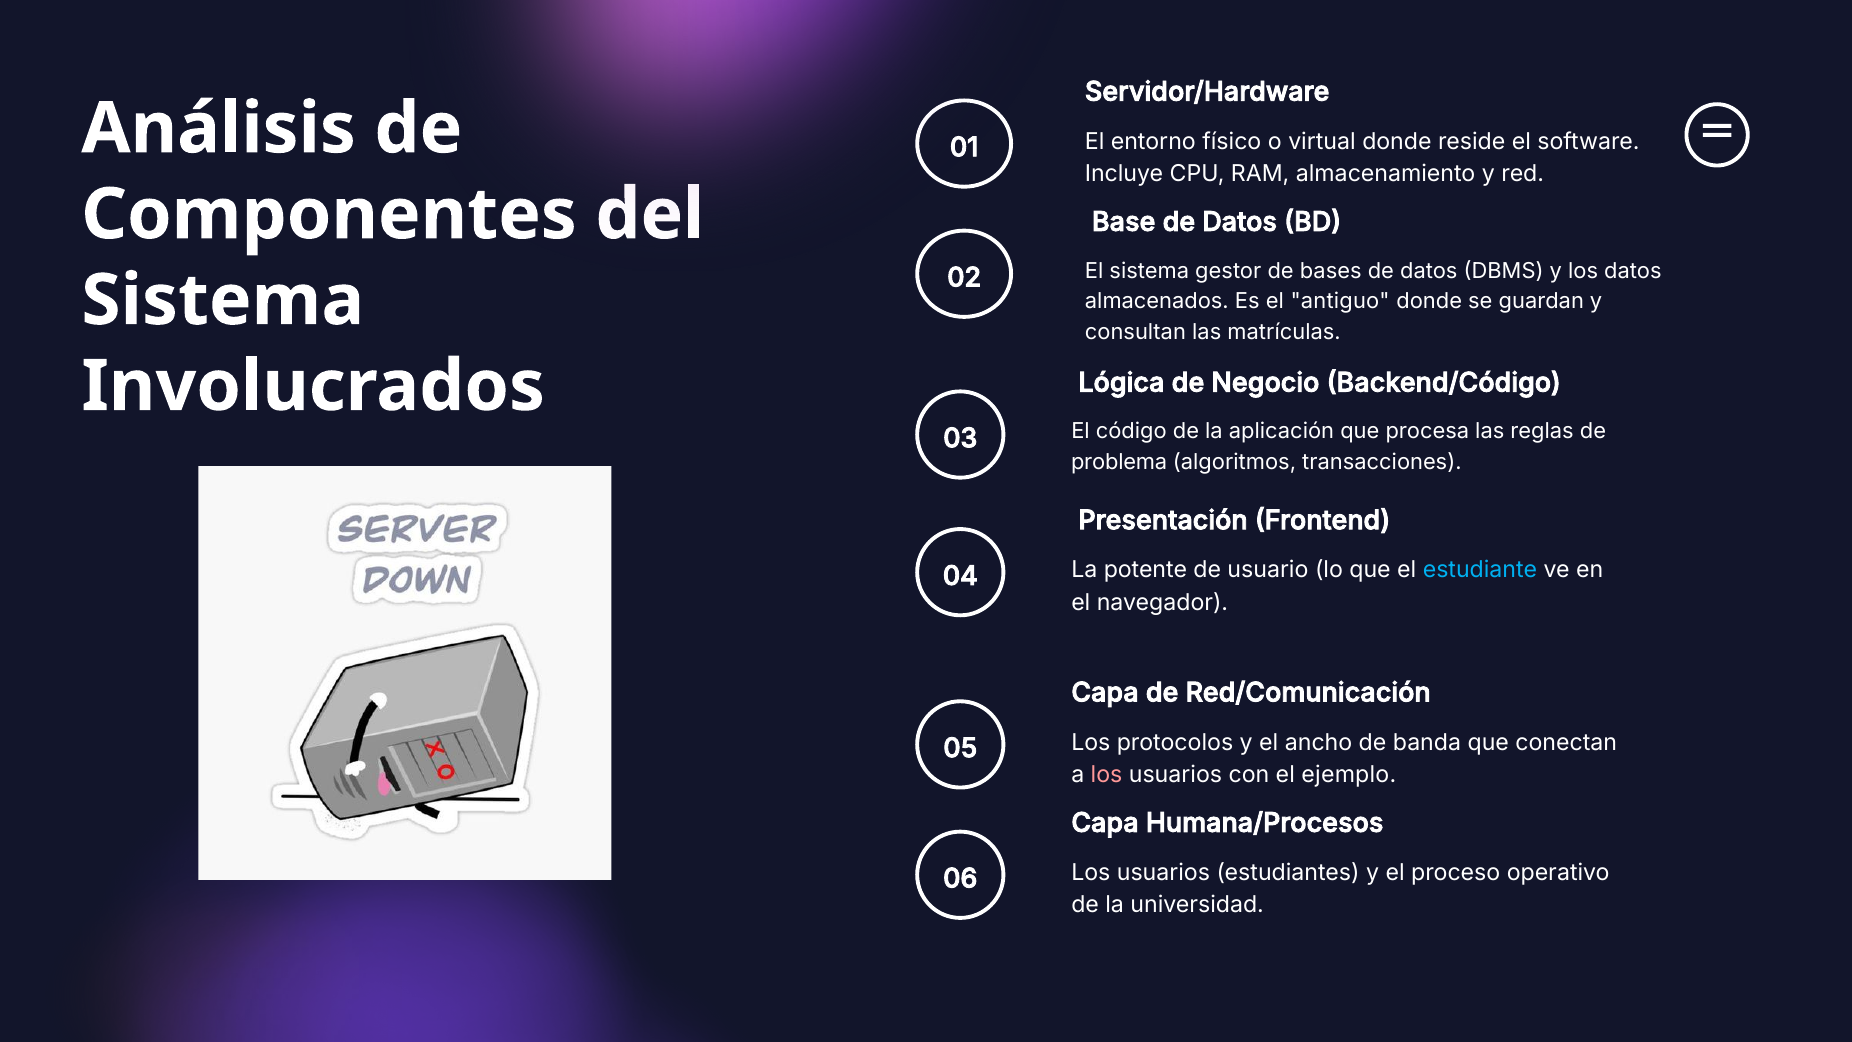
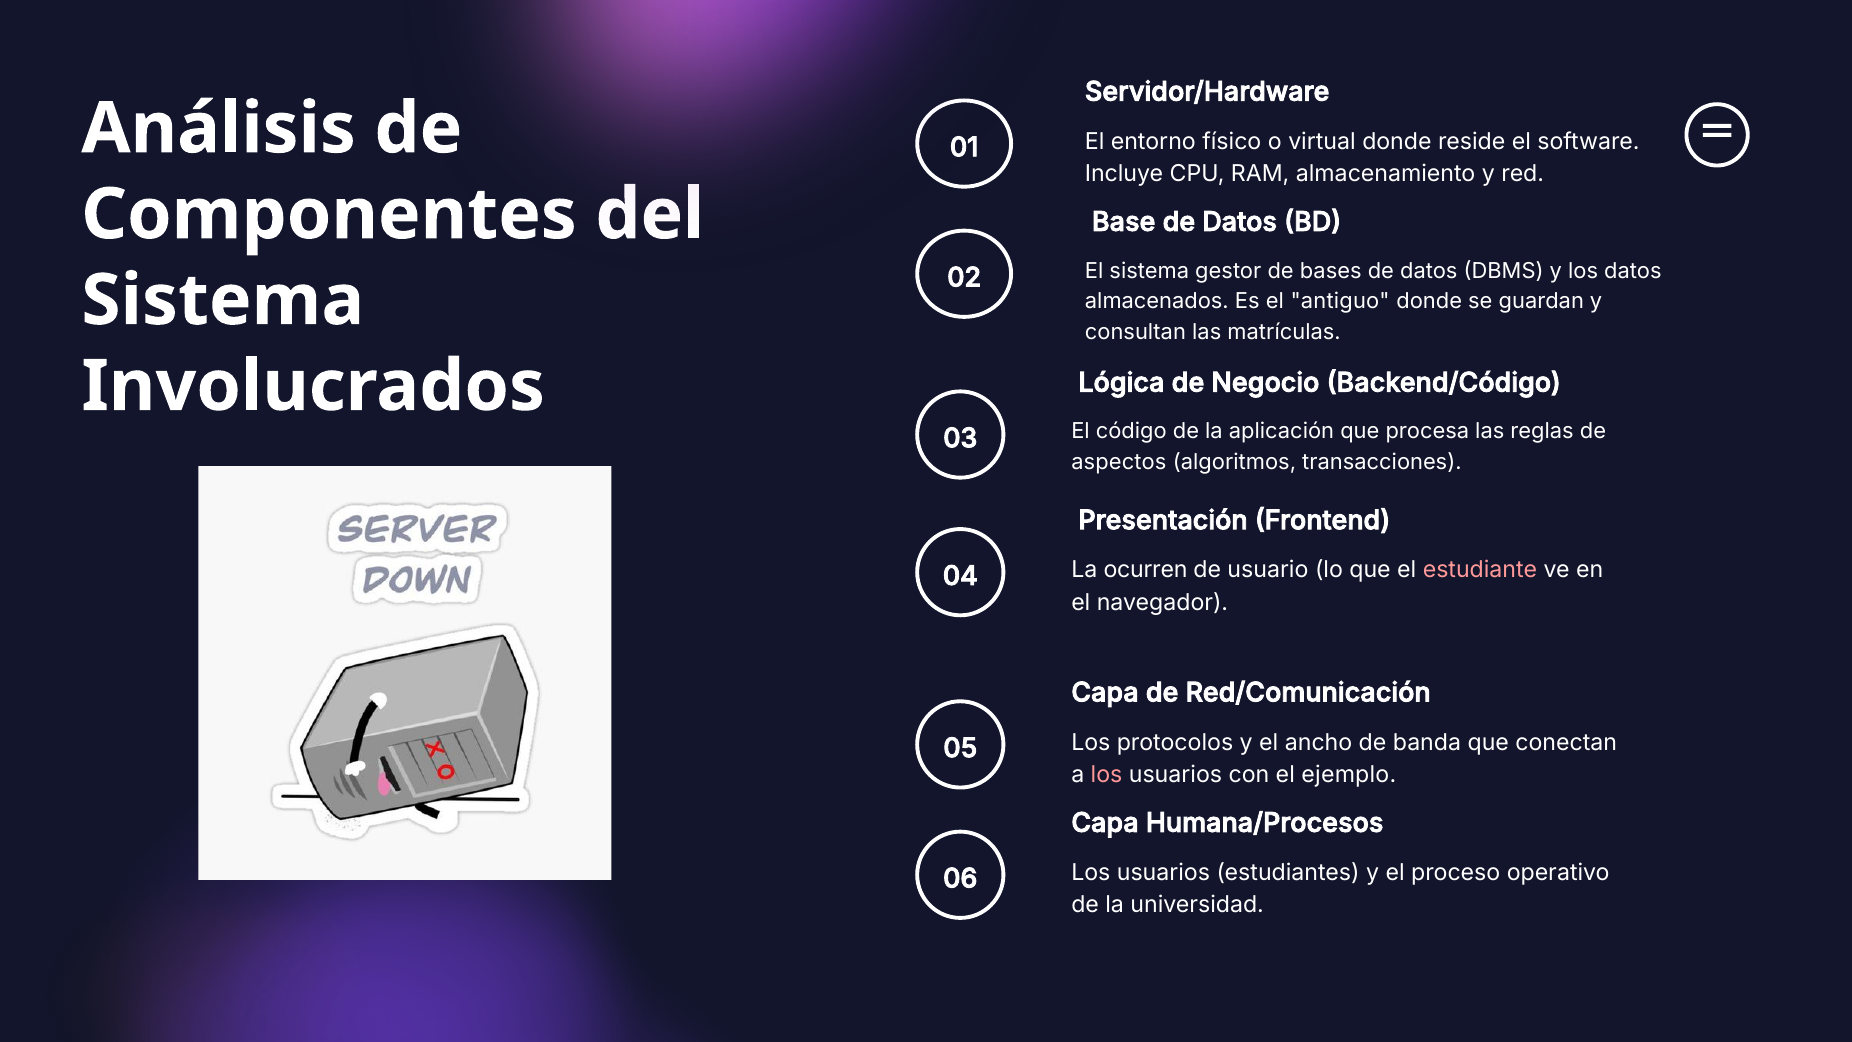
problema: problema -> aspectos
potente: potente -> ocurren
estudiante colour: light blue -> pink
